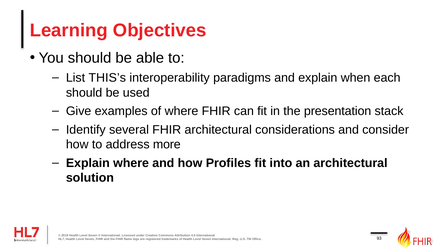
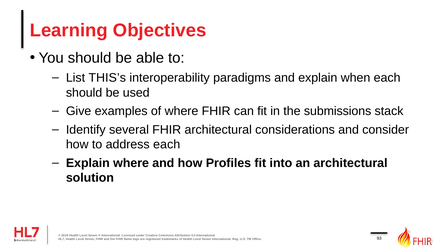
presentation: presentation -> submissions
address more: more -> each
